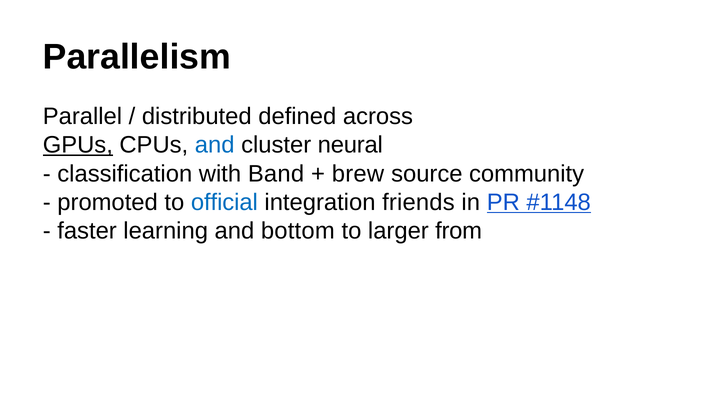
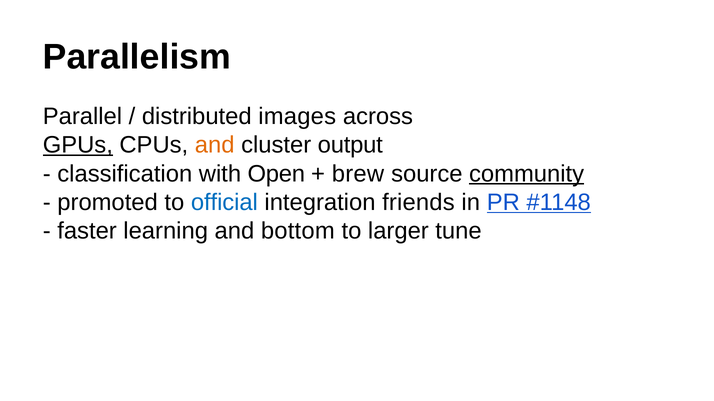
defined: defined -> images
and at (215, 145) colour: blue -> orange
neural: neural -> output
Band: Band -> Open
community underline: none -> present
from: from -> tune
